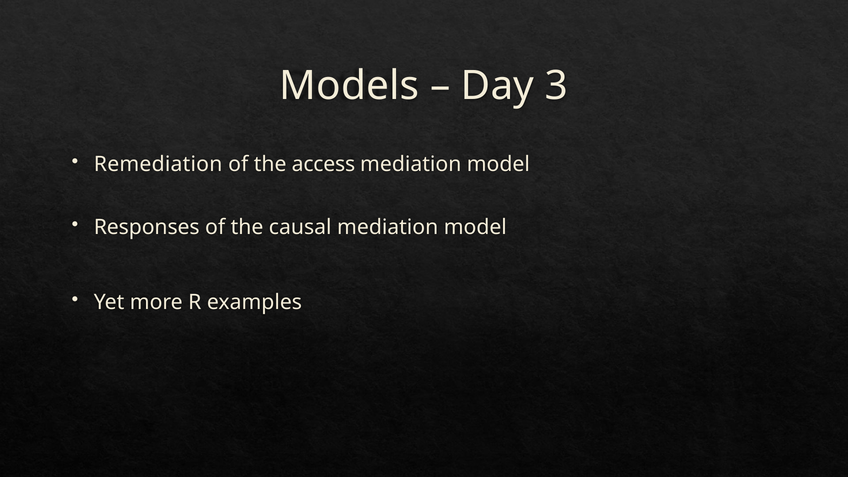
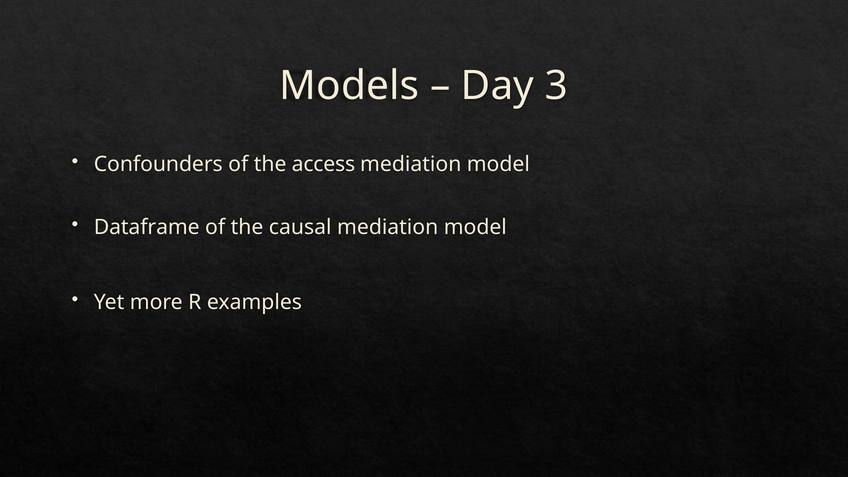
Remediation: Remediation -> Confounders
Responses: Responses -> Dataframe
